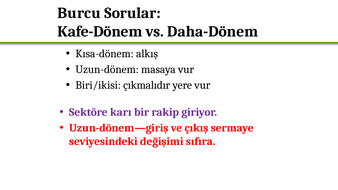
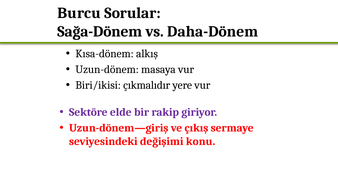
Kafe-Dönem: Kafe-Dönem -> Sağa-Dönem
karı: karı -> elde
sıfıra: sıfıra -> konu
